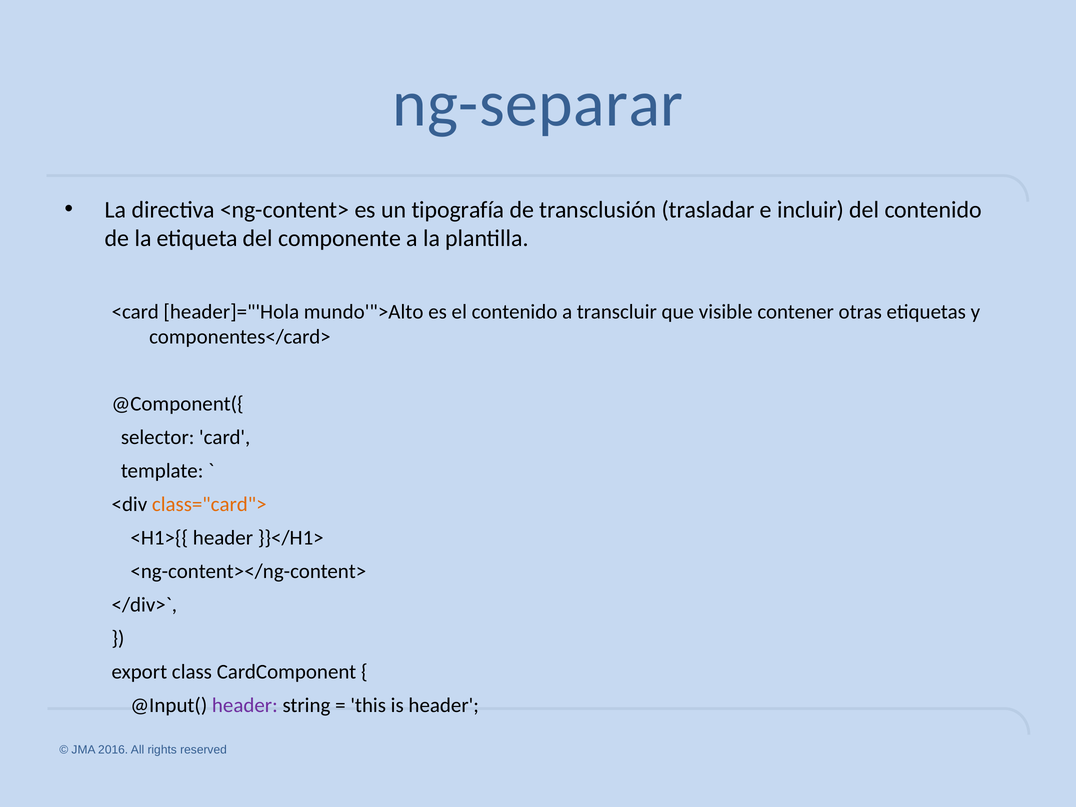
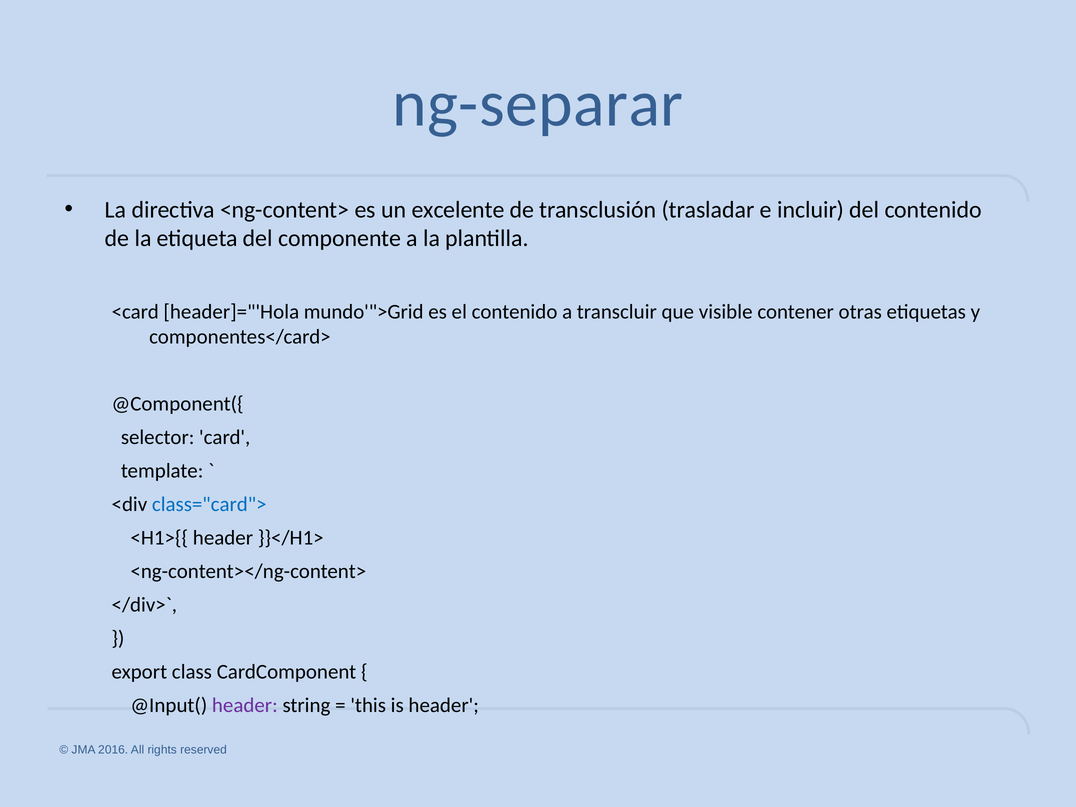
tipografía: tipografía -> excelente
mundo'">Alto: mundo'">Alto -> mundo'">Grid
class="card"> colour: orange -> blue
